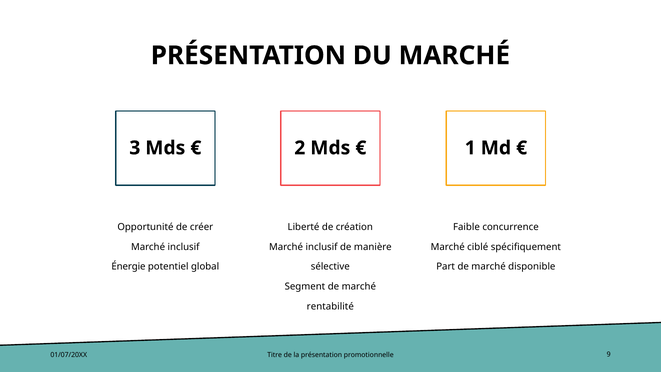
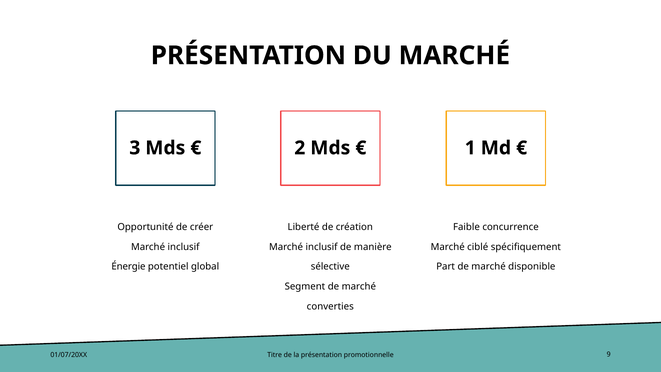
rentabilité: rentabilité -> converties
